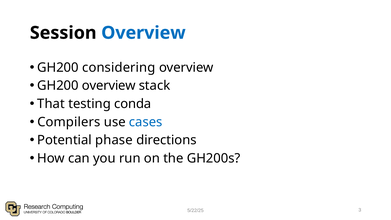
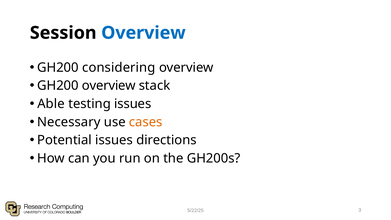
That: That -> Able
testing conda: conda -> issues
Compilers: Compilers -> Necessary
cases colour: blue -> orange
Potential phase: phase -> issues
